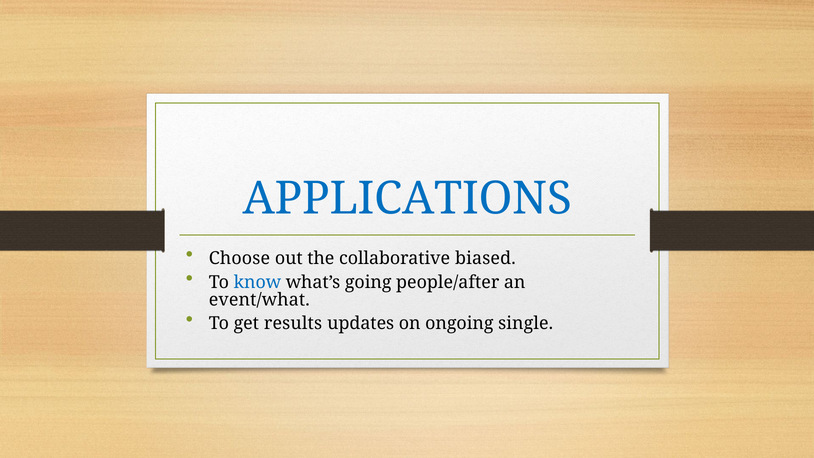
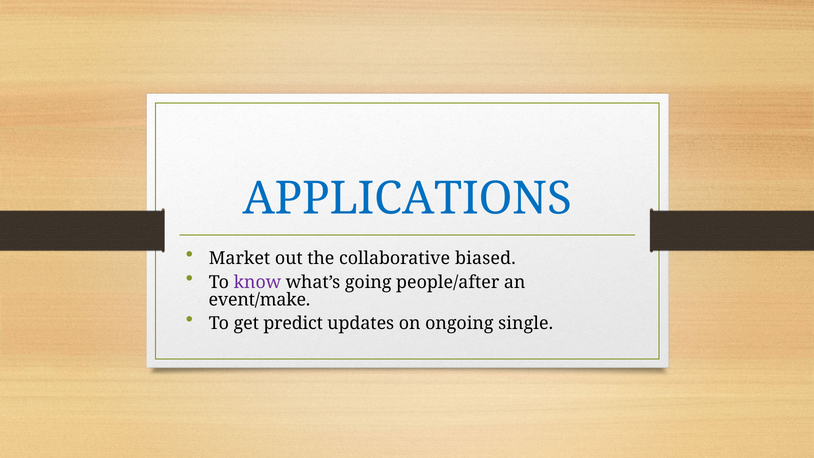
Choose: Choose -> Market
know colour: blue -> purple
event/what: event/what -> event/make
results: results -> predict
